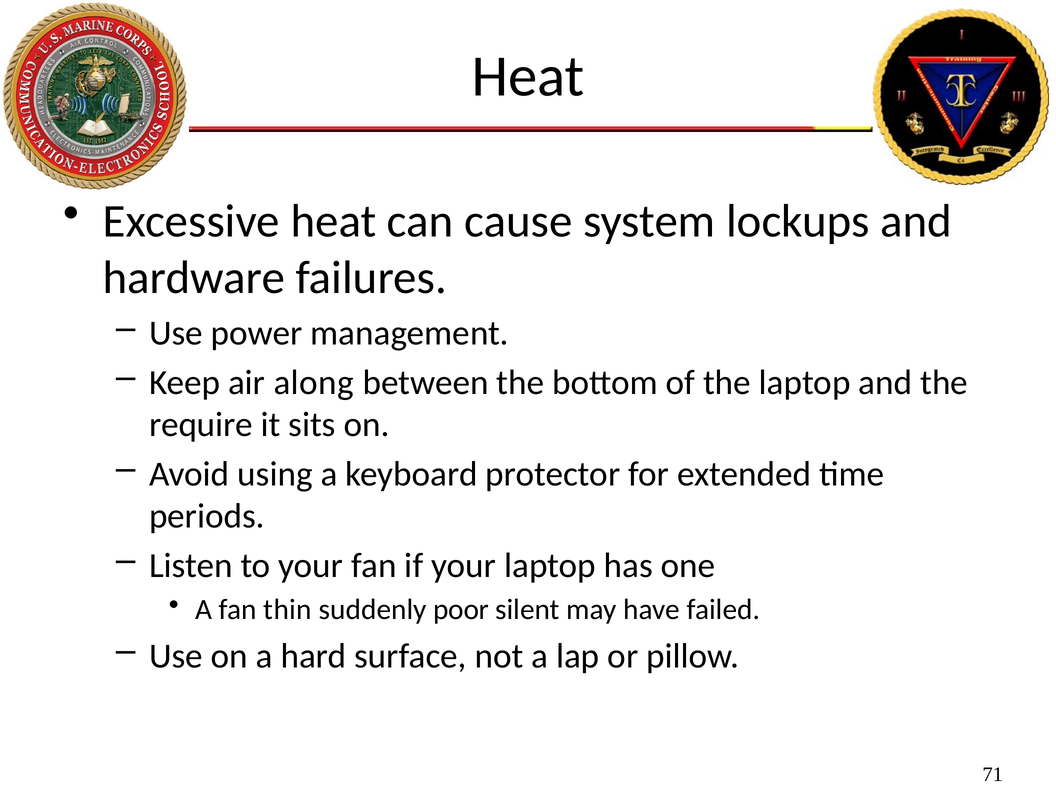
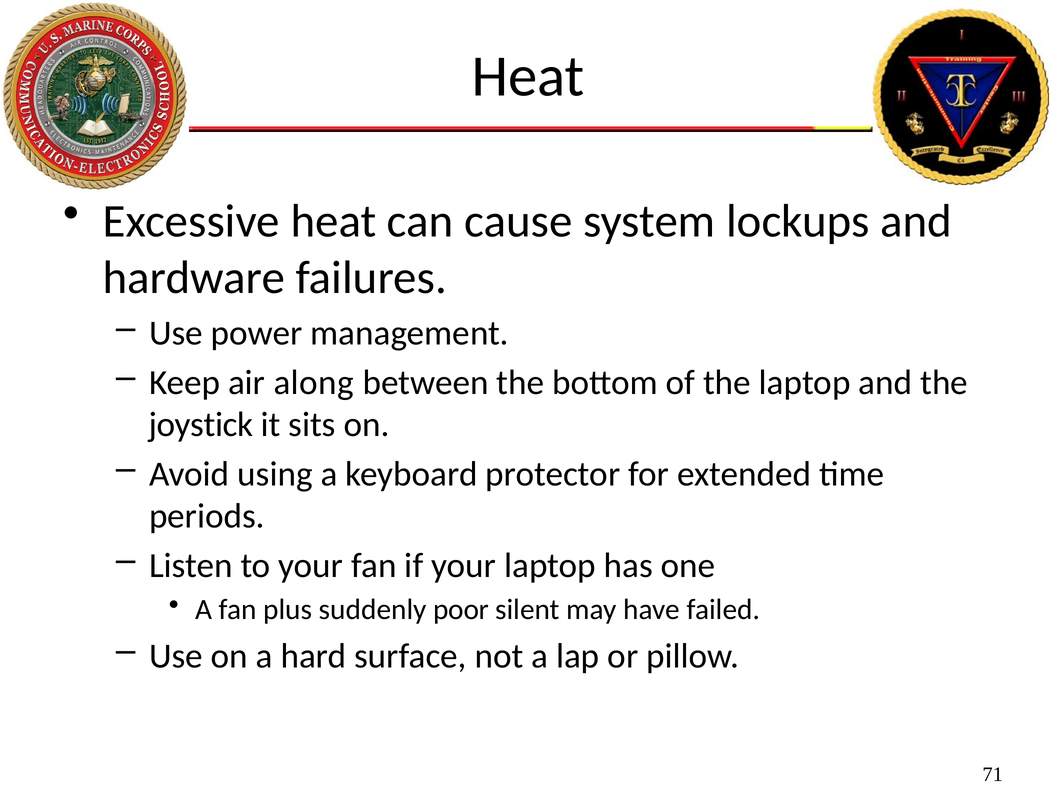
require: require -> joystick
thin: thin -> plus
